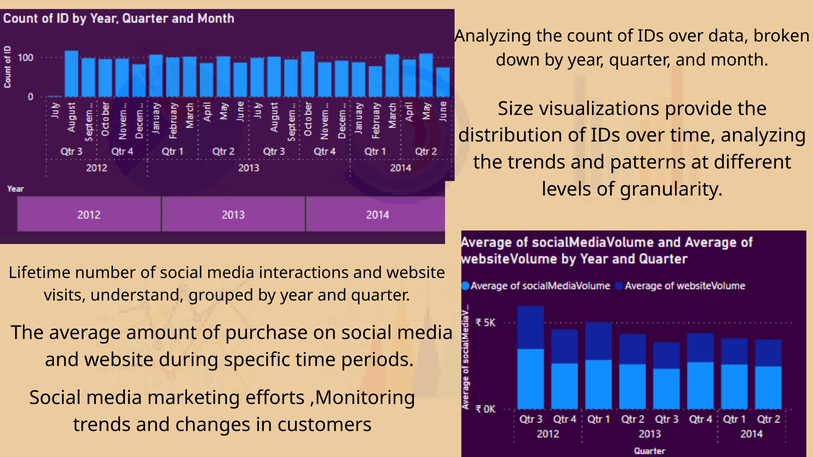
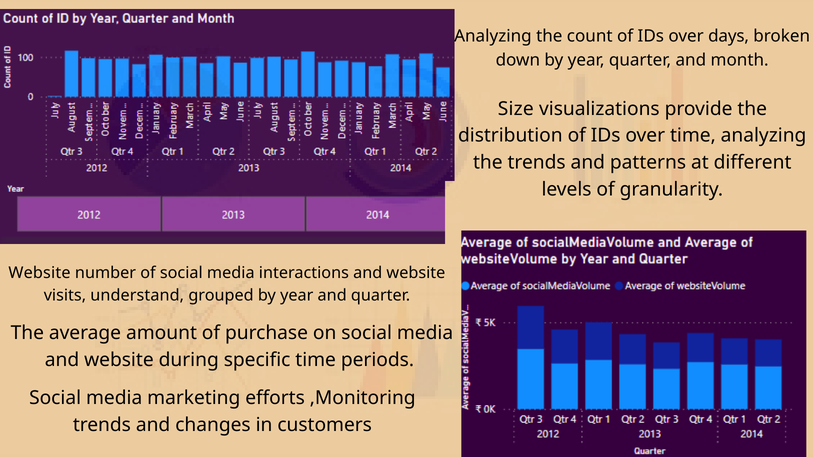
data: data -> days
Lifetime at (40, 273): Lifetime -> Website
